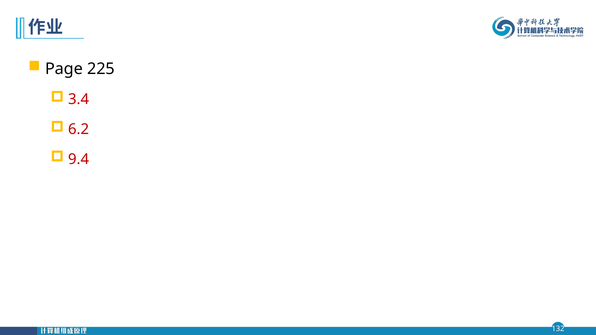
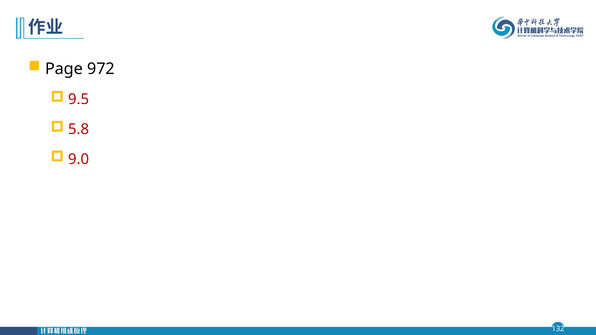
225: 225 -> 972
3.4: 3.4 -> 9.5
6.2: 6.2 -> 5.8
9.4: 9.4 -> 9.0
